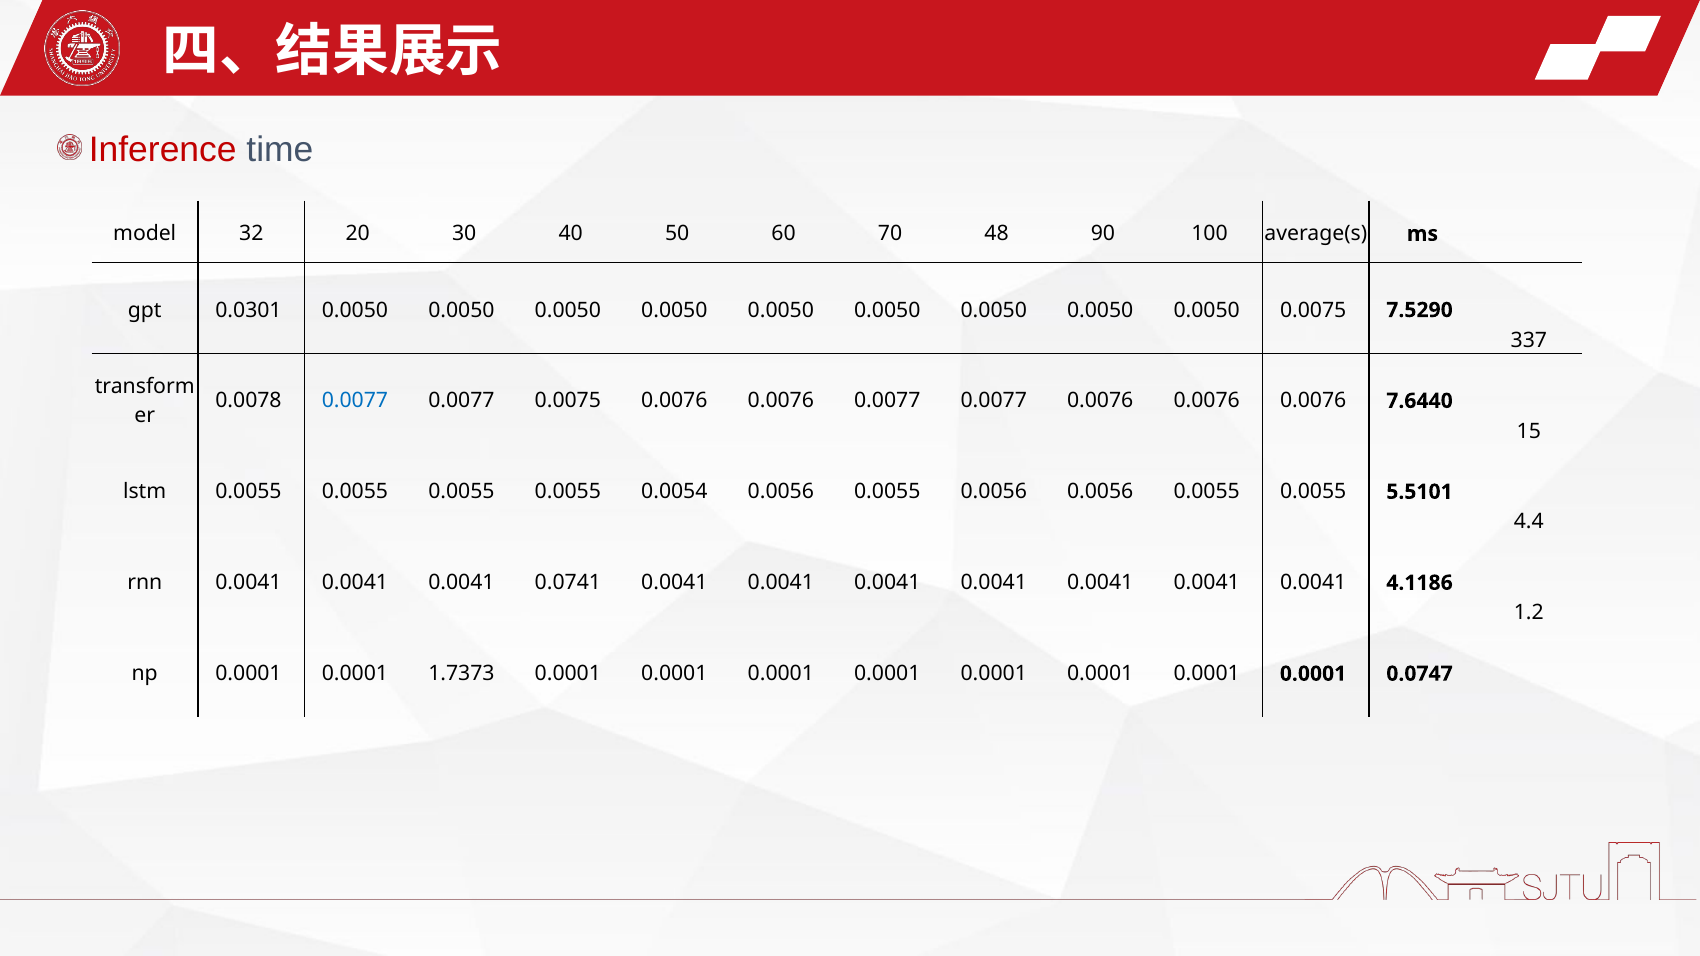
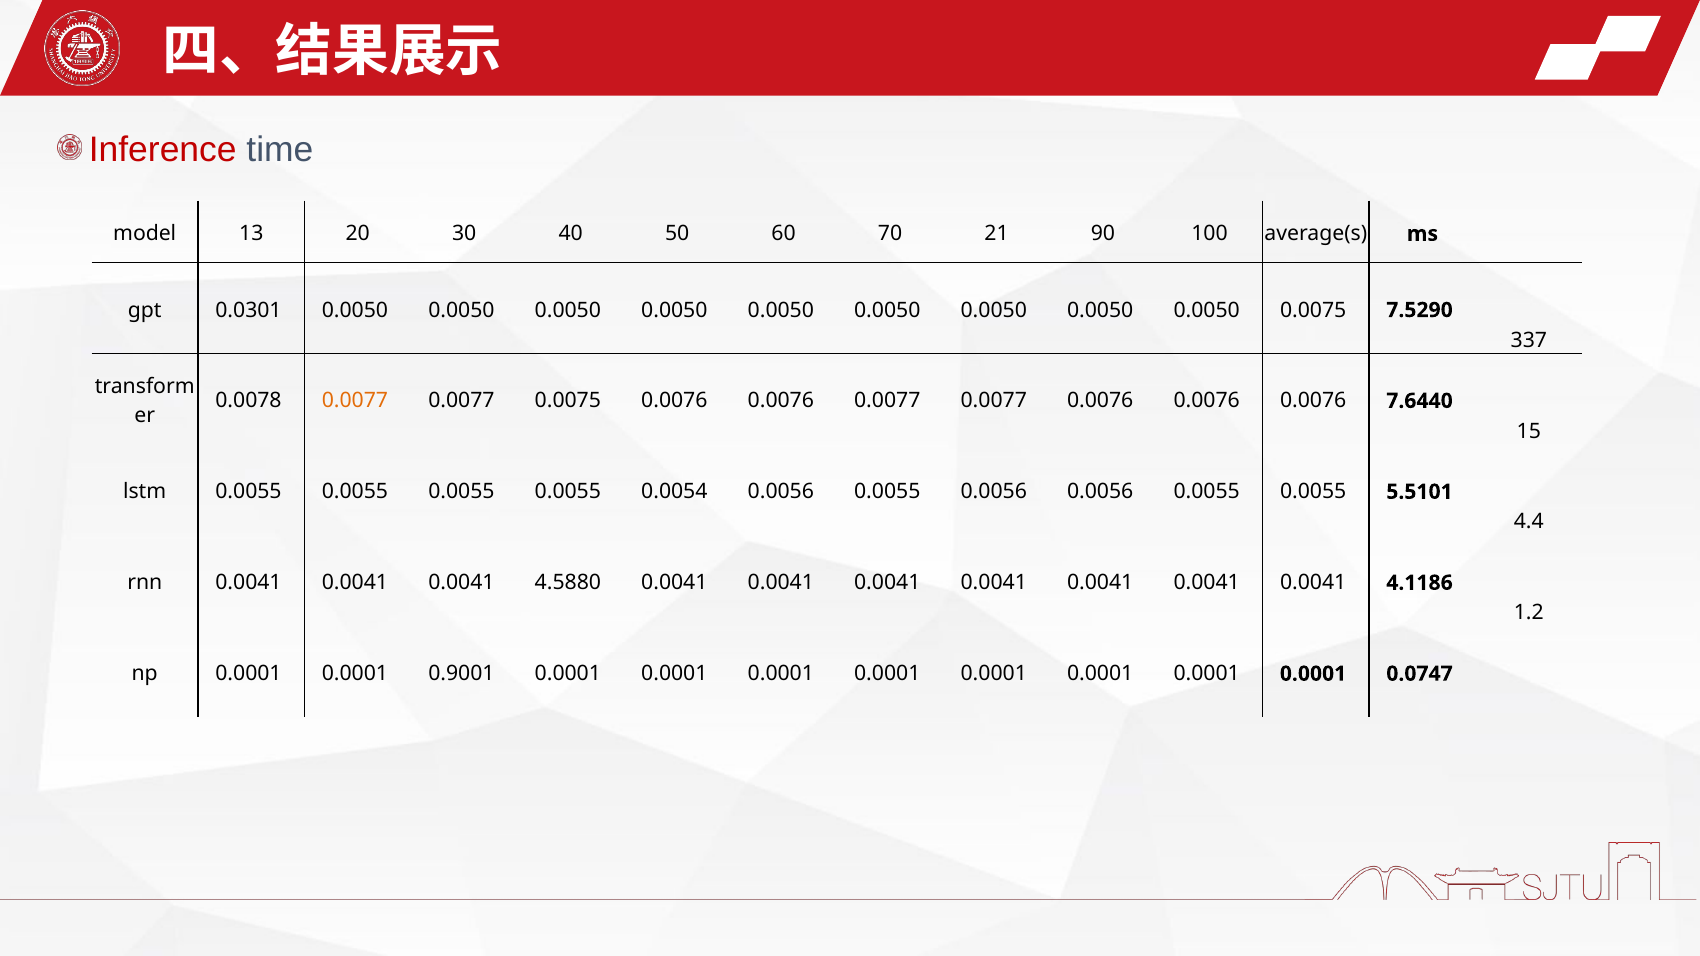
32: 32 -> 13
48: 48 -> 21
0.0077 at (355, 401) colour: blue -> orange
0.0741: 0.0741 -> 4.5880
1.7373: 1.7373 -> 0.9001
